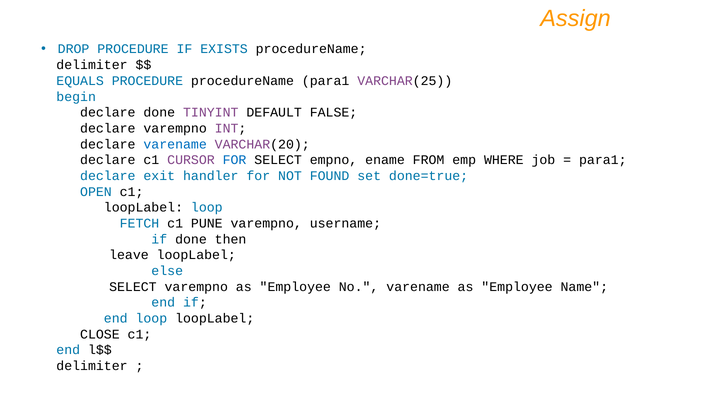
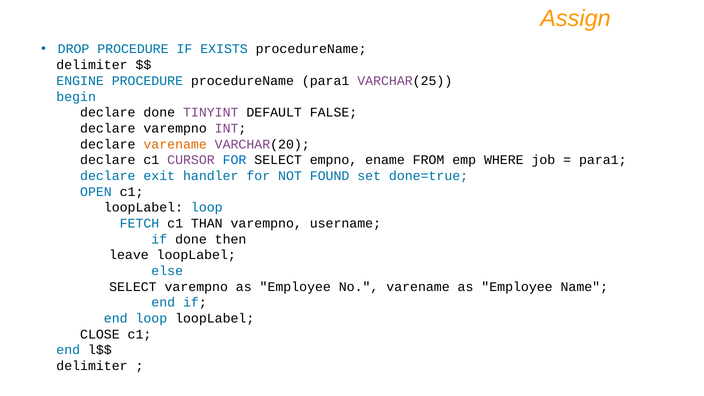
EQUALS: EQUALS -> ENGINE
varename at (175, 144) colour: blue -> orange
PUNE: PUNE -> THAN
